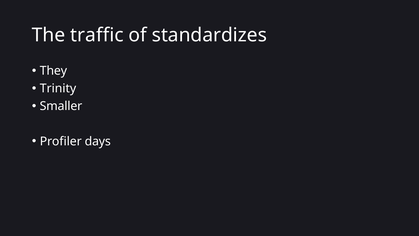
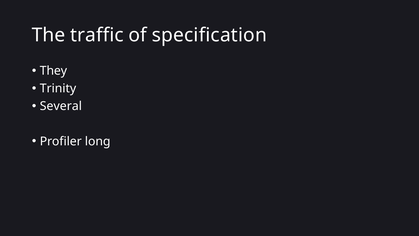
standardizes: standardizes -> specification
Smaller: Smaller -> Several
days: days -> long
